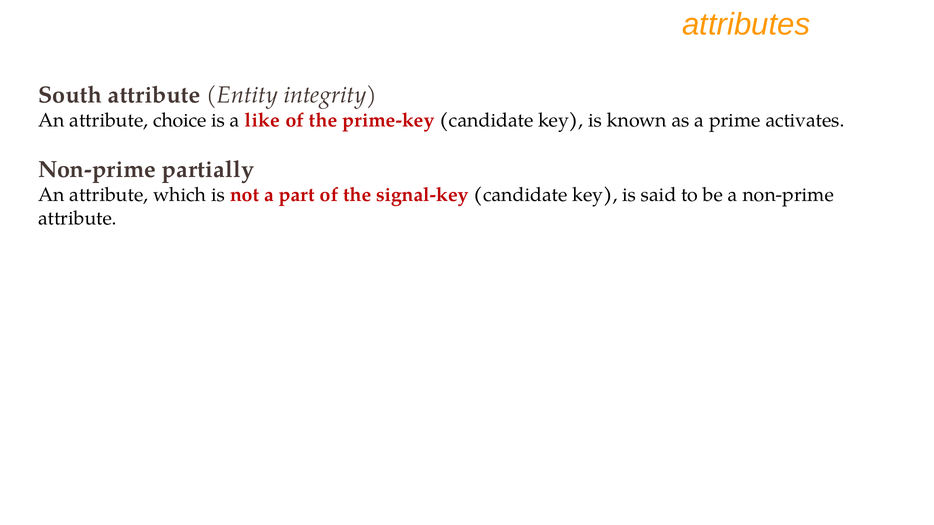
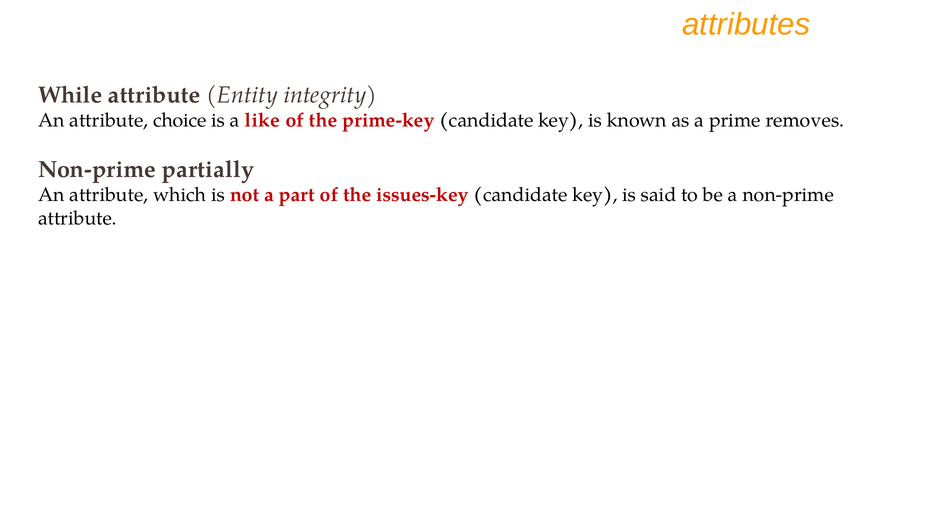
South: South -> While
activates: activates -> removes
signal-key: signal-key -> issues-key
